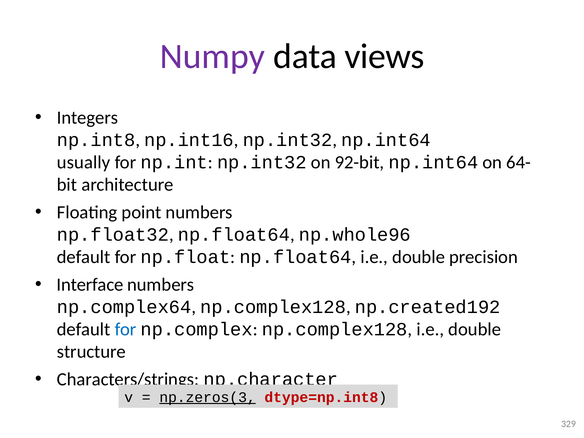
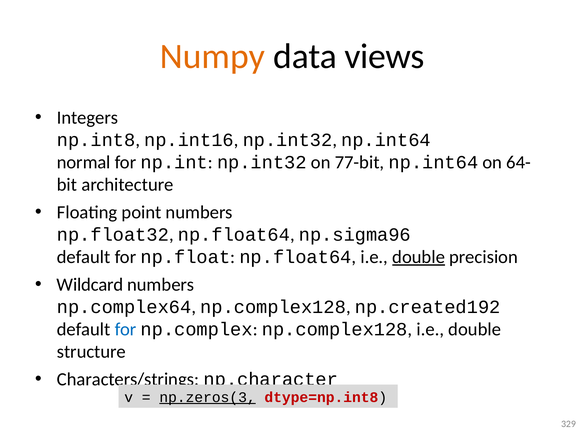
Numpy colour: purple -> orange
usually: usually -> normal
92-bit: 92-bit -> 77-bit
np.whole96: np.whole96 -> np.sigma96
double at (419, 257) underline: none -> present
Interface: Interface -> Wildcard
